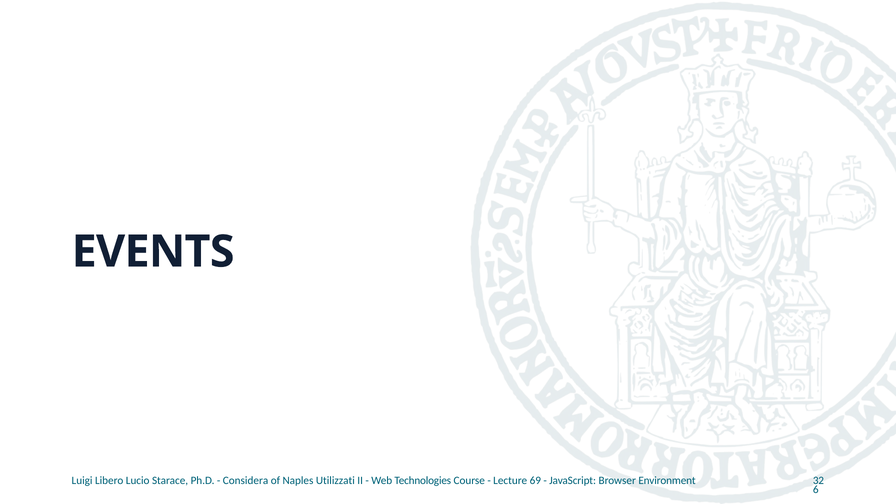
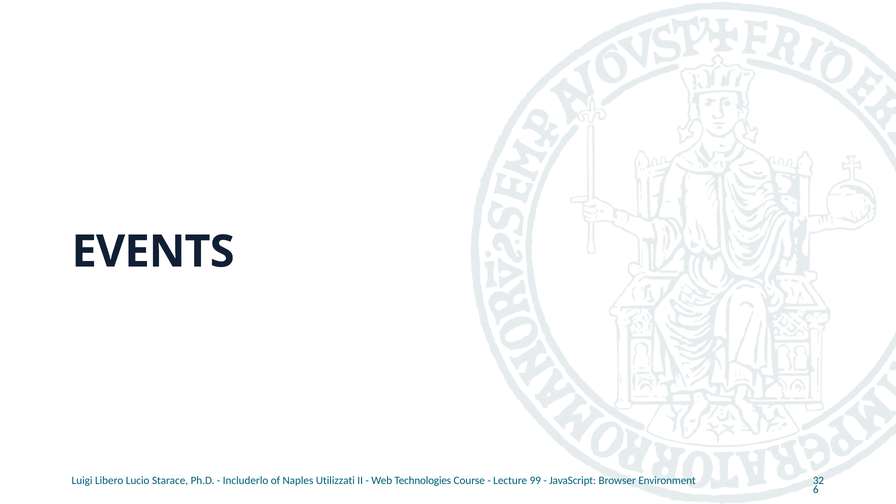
Considera: Considera -> Includerlo
69: 69 -> 99
